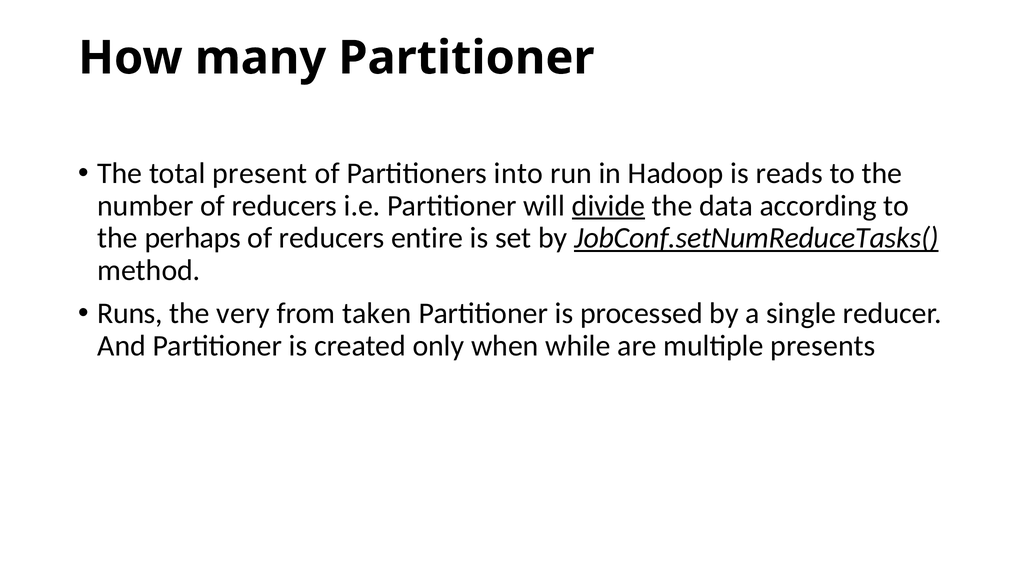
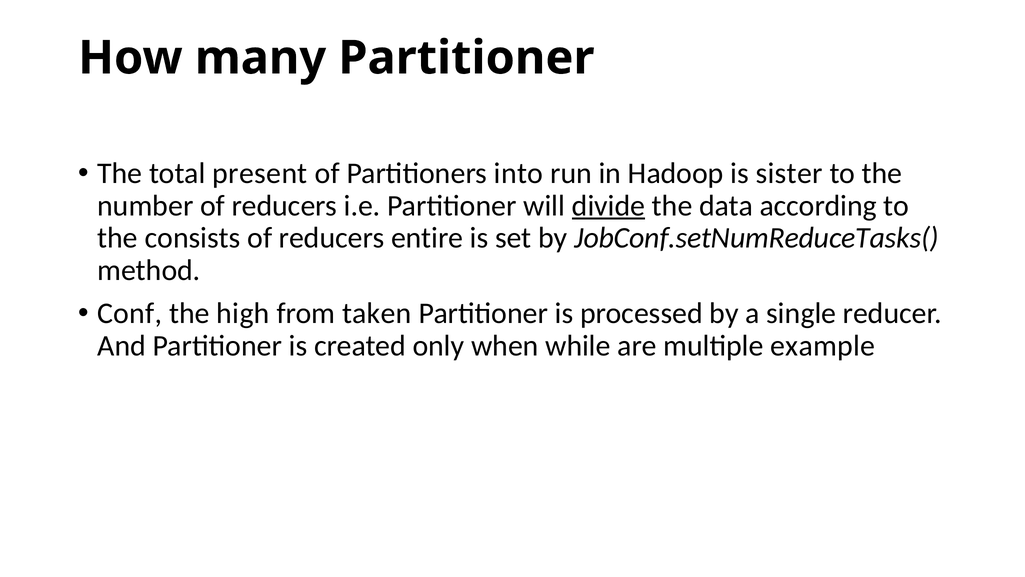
reads: reads -> sister
perhaps: perhaps -> consists
JobConf.setNumReduceTasks( underline: present -> none
Runs: Runs -> Conf
very: very -> high
presents: presents -> example
